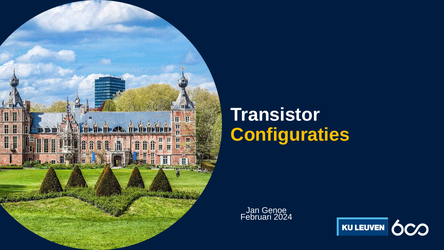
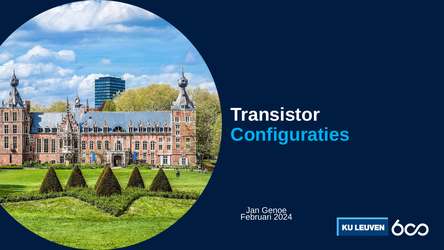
Configuraties colour: yellow -> light blue
